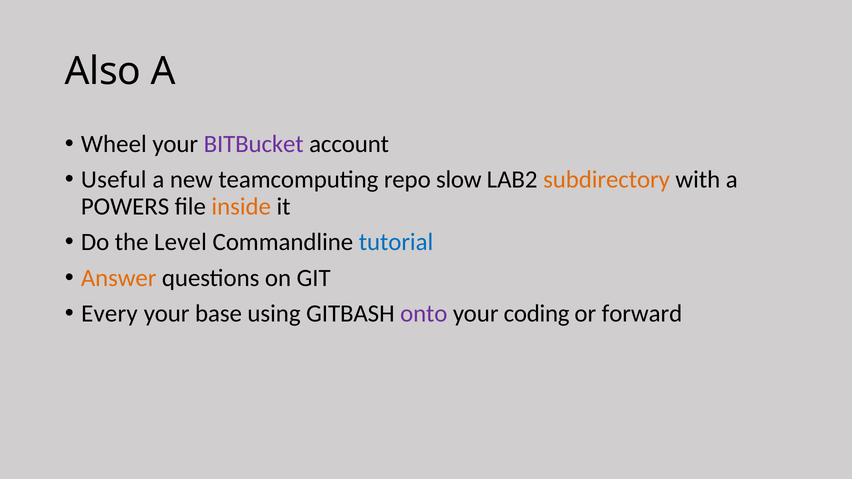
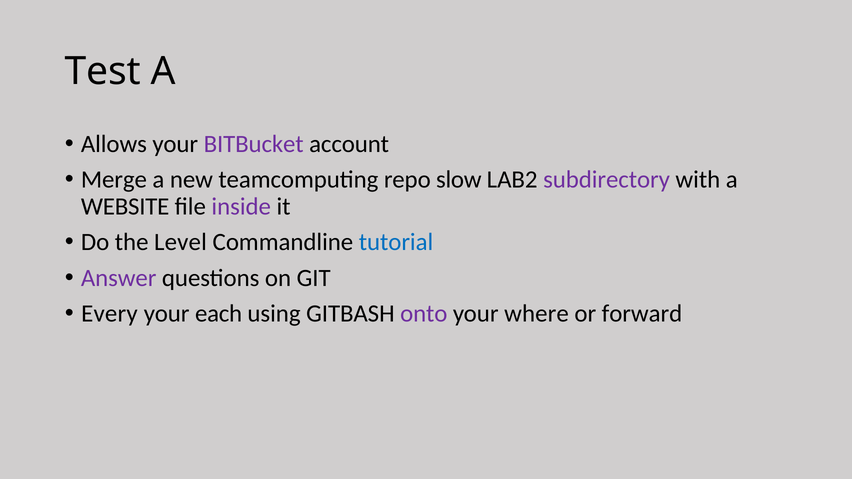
Also: Also -> Test
Wheel: Wheel -> Allows
Useful: Useful -> Merge
subdirectory colour: orange -> purple
POWERS: POWERS -> WEBSITE
inside colour: orange -> purple
Answer colour: orange -> purple
base: base -> each
coding: coding -> where
